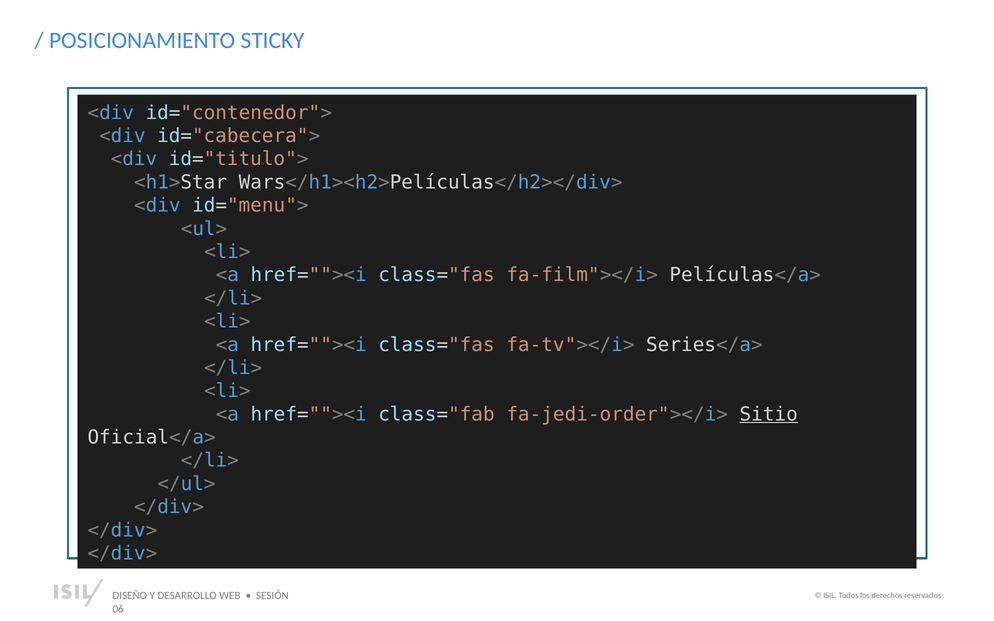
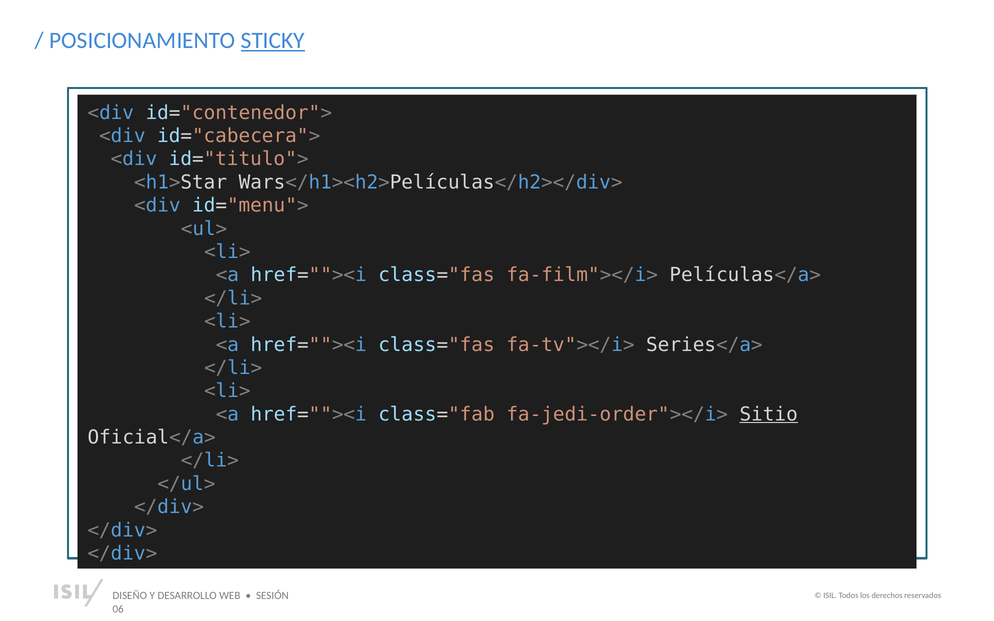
STICKY underline: none -> present
